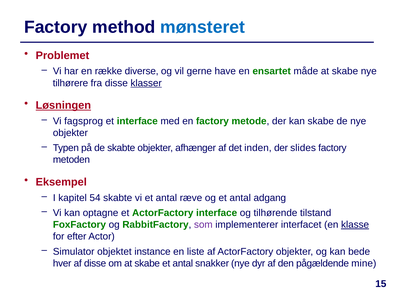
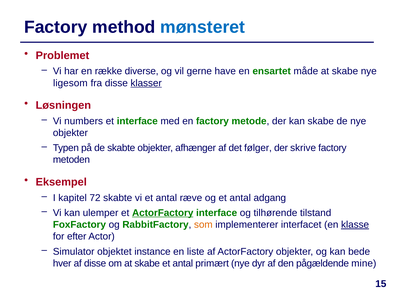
tilhørere: tilhørere -> ligesom
Løsningen underline: present -> none
fagsprog: fagsprog -> numbers
inden: inden -> følger
slides: slides -> skrive
54: 54 -> 72
optagne: optagne -> ulemper
ActorFactory at (163, 213) underline: none -> present
som colour: purple -> orange
snakker: snakker -> primært
